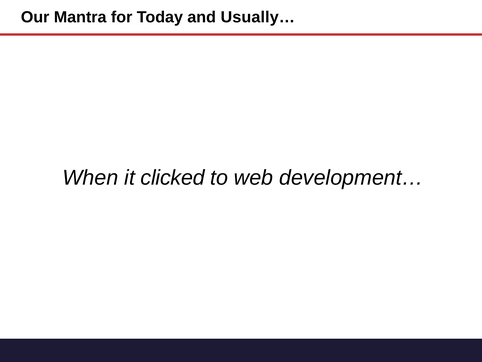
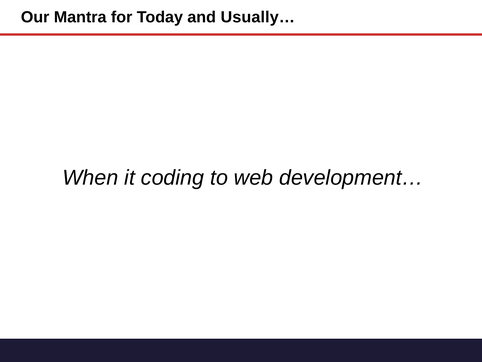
clicked: clicked -> coding
